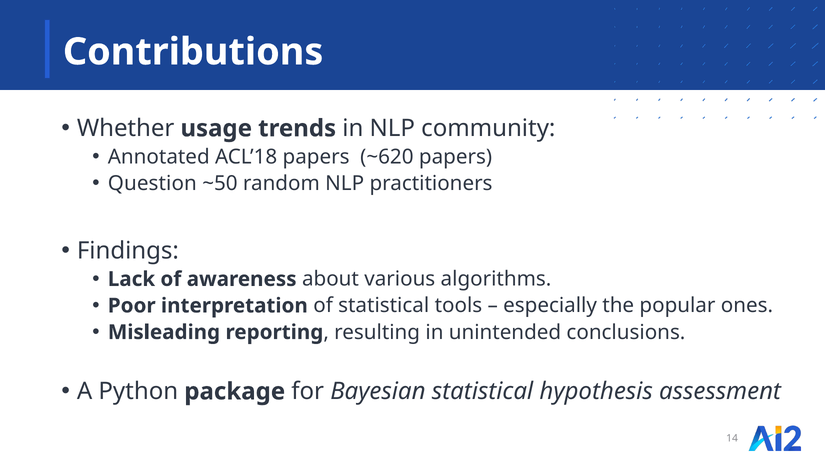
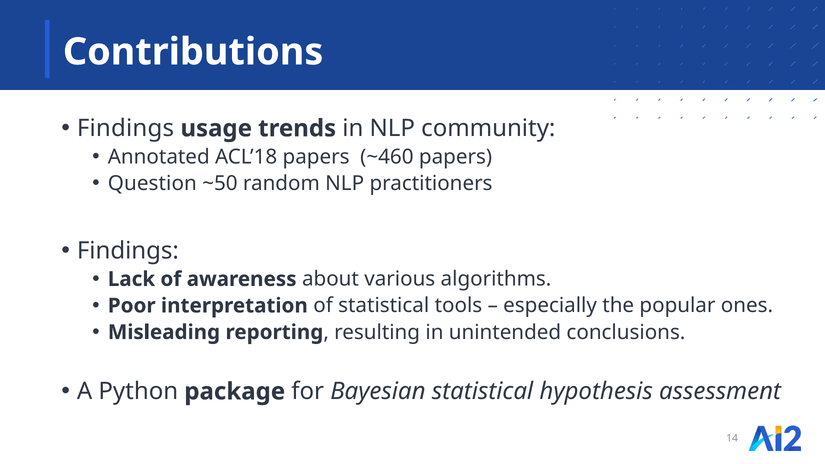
Whether at (126, 128): Whether -> Findings
~620: ~620 -> ~460
